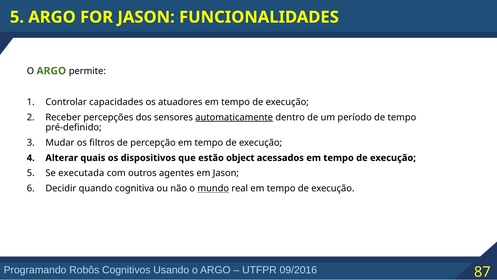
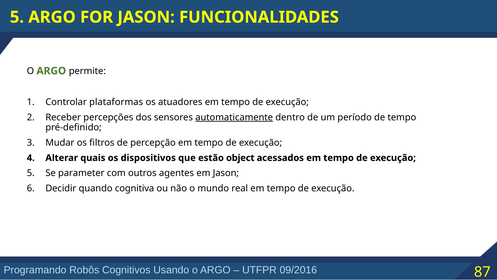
capacidades: capacidades -> plataformas
executada: executada -> parameter
mundo underline: present -> none
